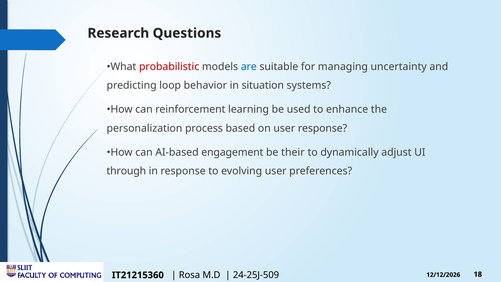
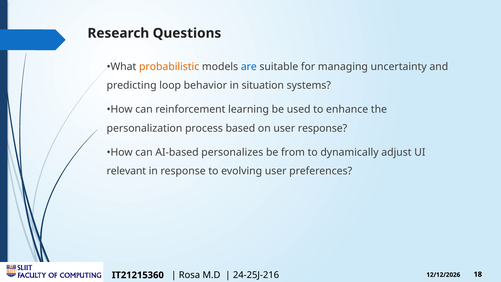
probabilistic colour: red -> orange
engagement: engagement -> personalizes
their: their -> from
through: through -> relevant
24-25J-509: 24-25J-509 -> 24-25J-216
